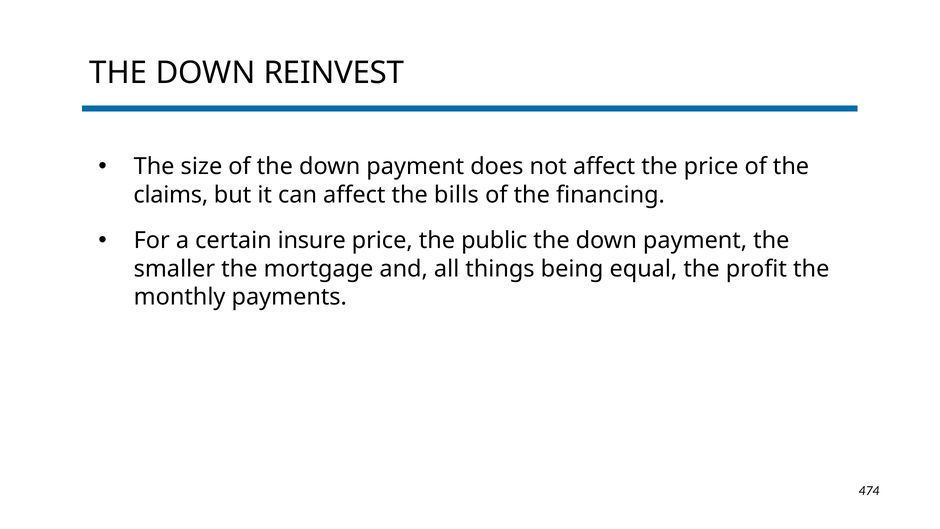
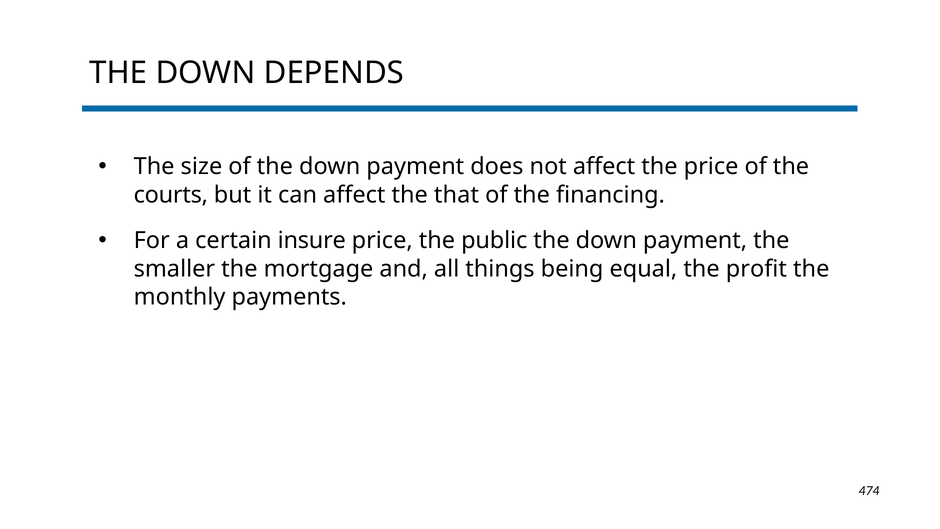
REINVEST: REINVEST -> DEPENDS
claims: claims -> courts
bills: bills -> that
